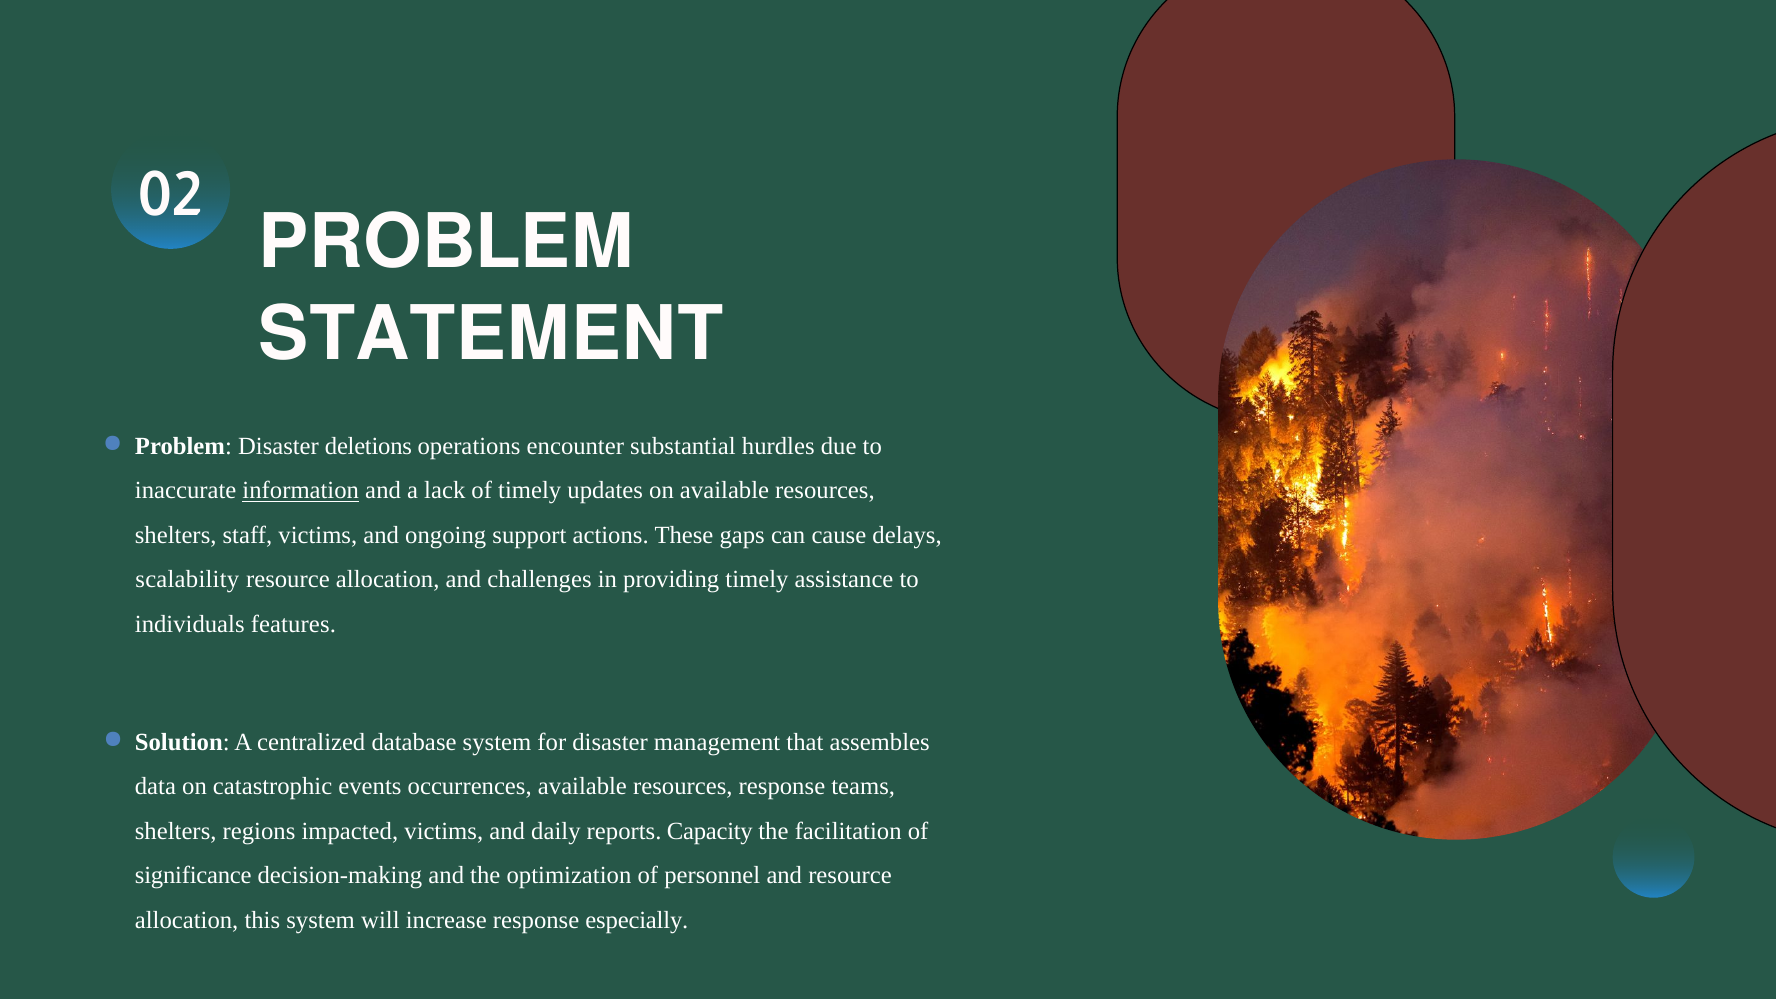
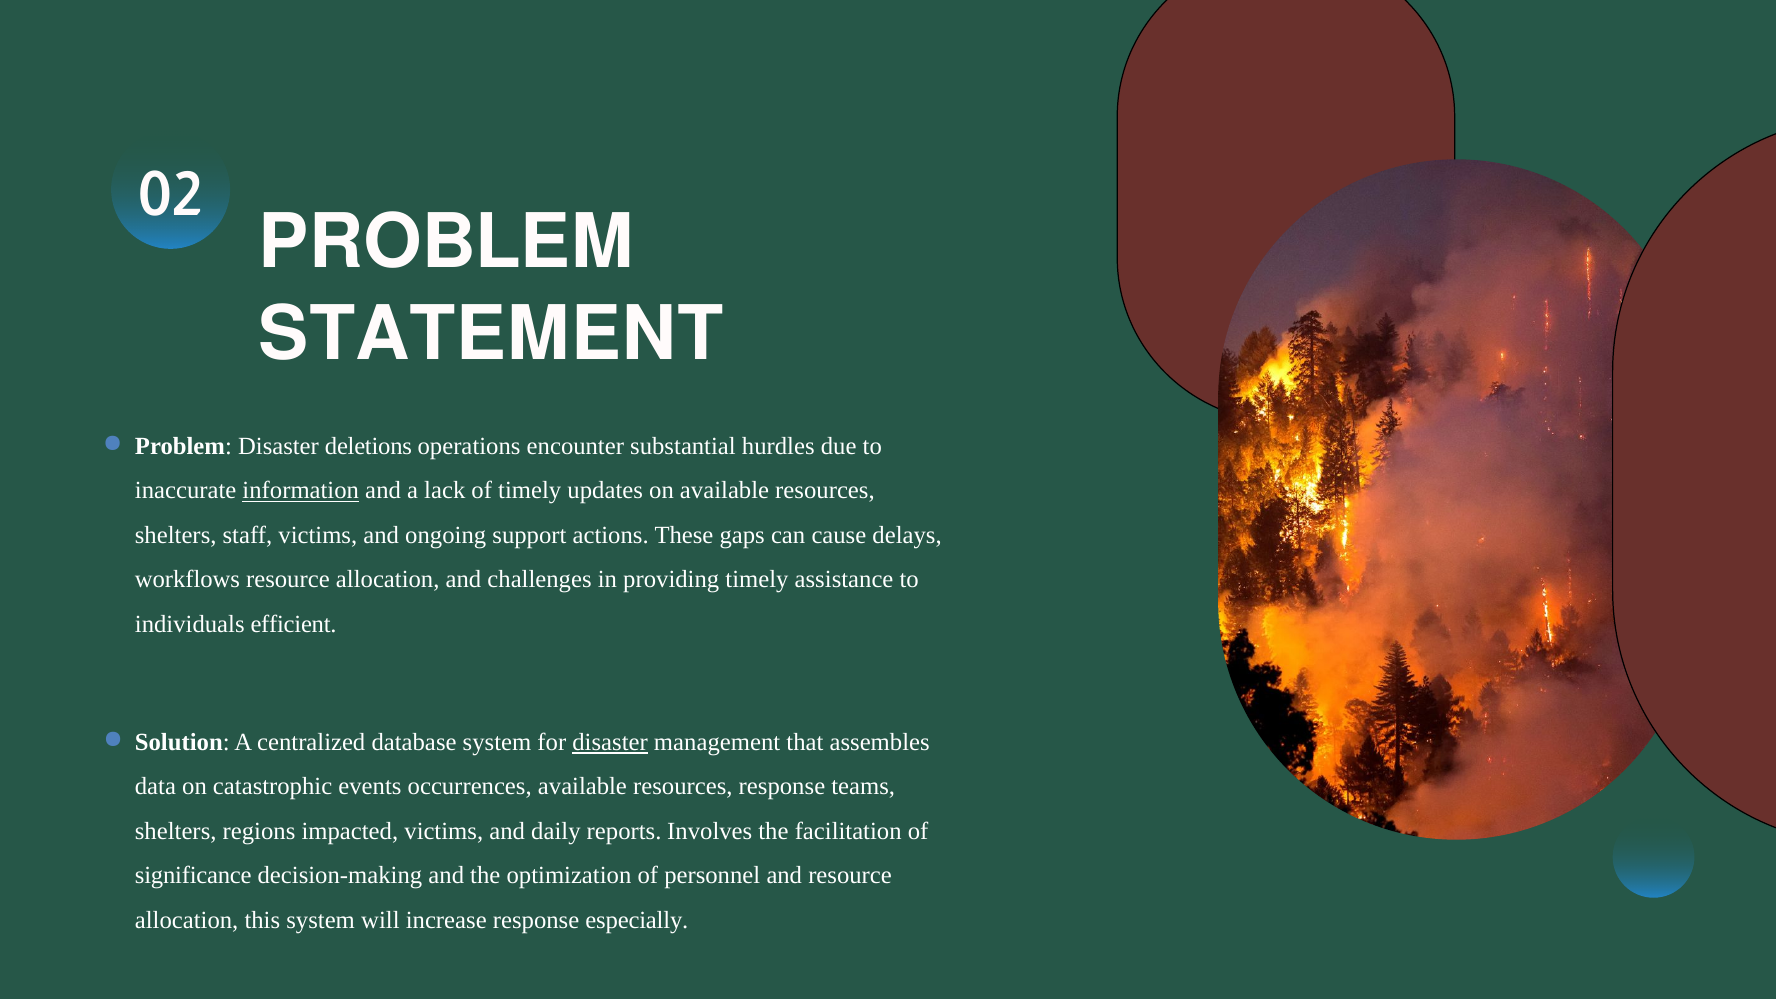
scalability: scalability -> workflows
features: features -> efficient
disaster at (610, 742) underline: none -> present
Capacity: Capacity -> Involves
